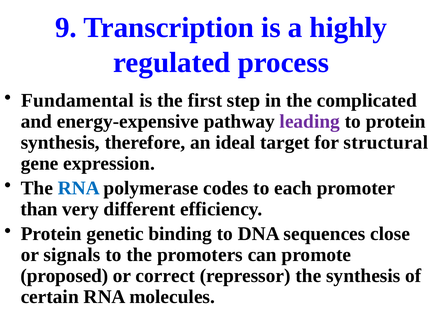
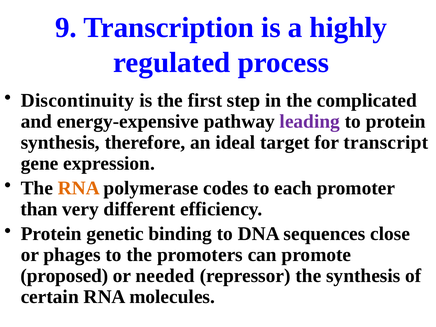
Fundamental: Fundamental -> Discontinuity
structural: structural -> transcript
RNA at (79, 188) colour: blue -> orange
signals: signals -> phages
correct: correct -> needed
